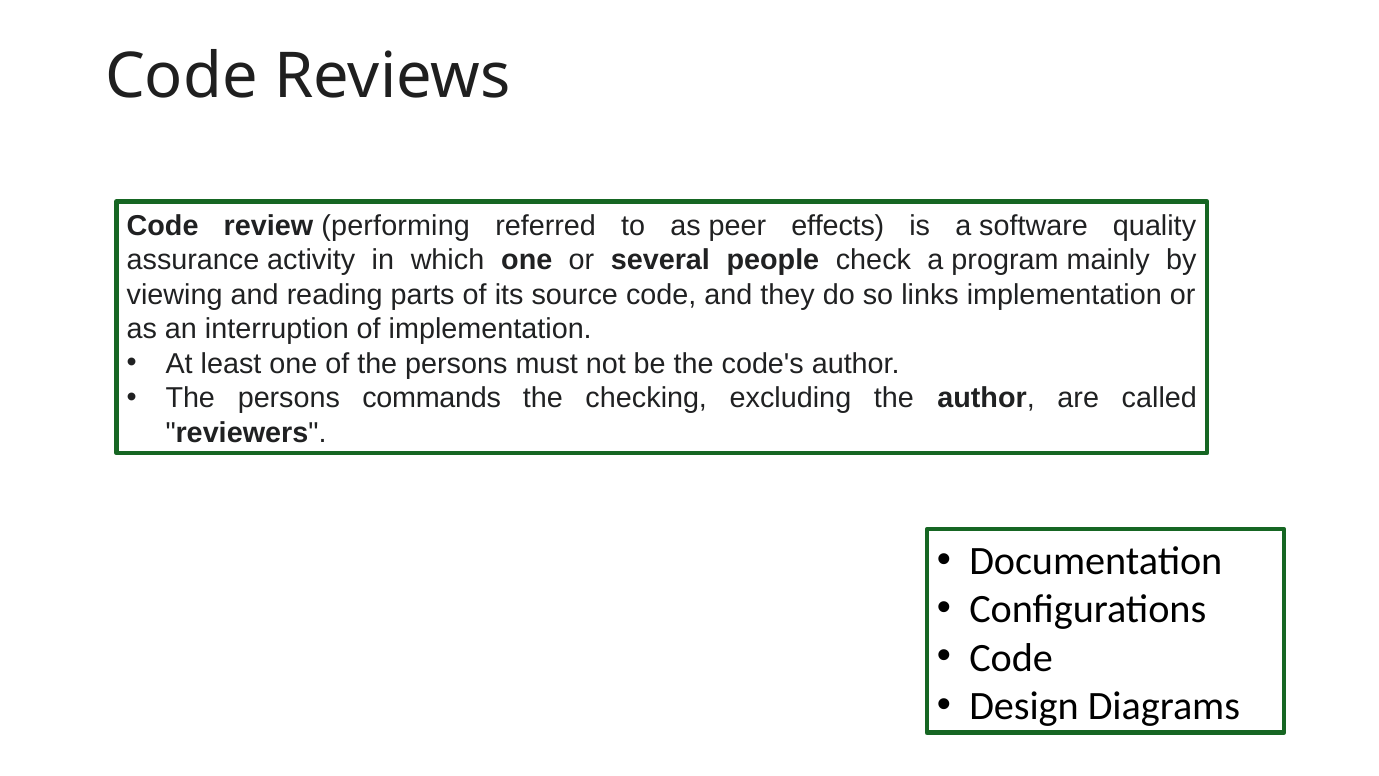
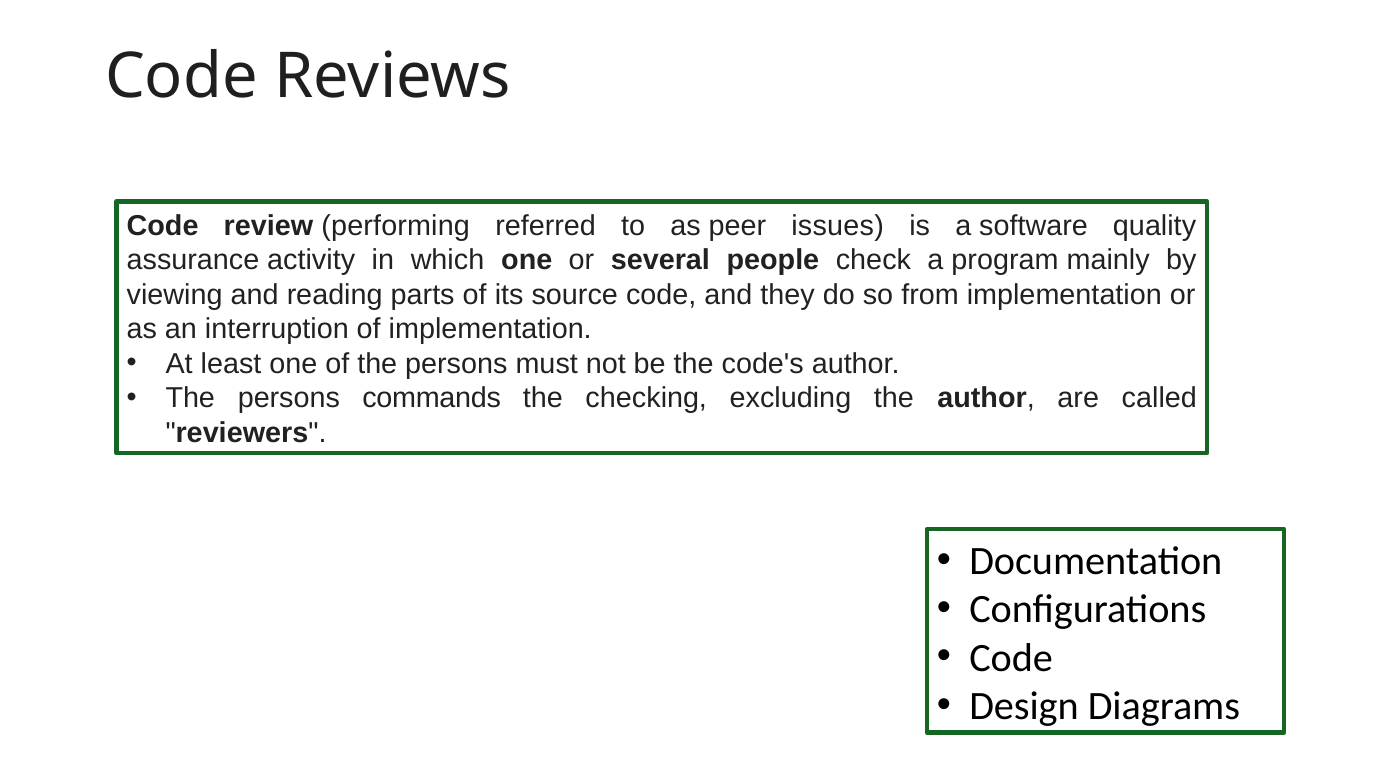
effects: effects -> issues
links: links -> from
